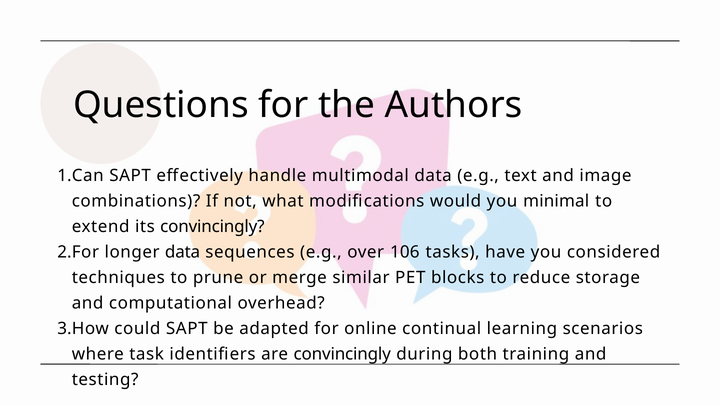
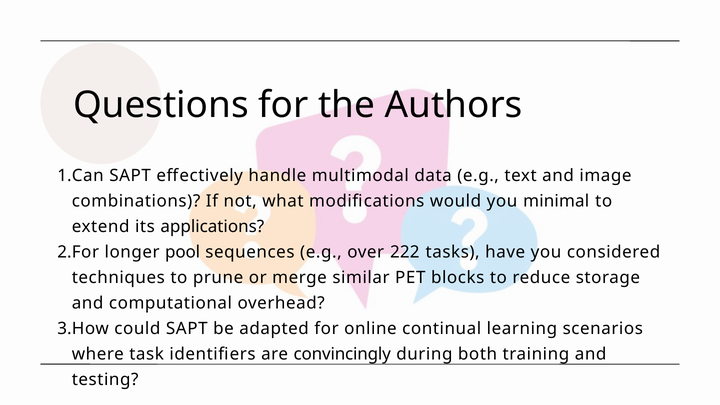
its convincingly: convincingly -> applications
longer data: data -> pool
106: 106 -> 222
